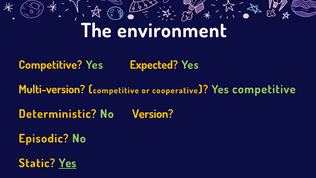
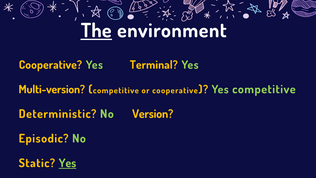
The underline: none -> present
Competitive at (50, 65): Competitive -> Cooperative
Expected: Expected -> Terminal
